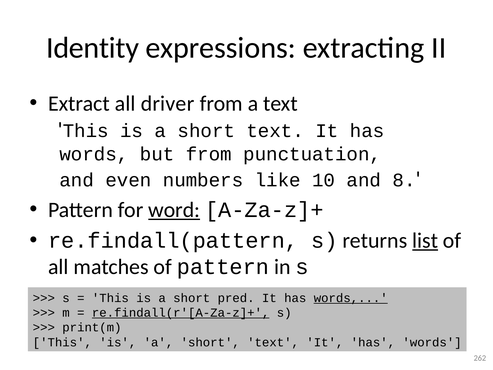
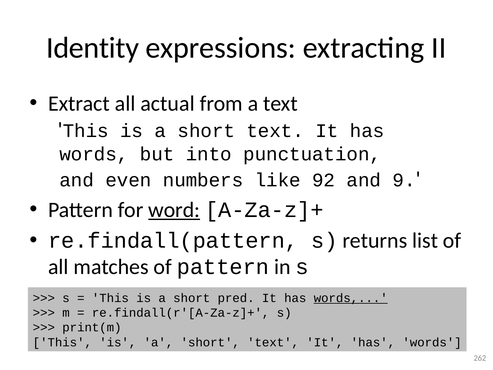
driver: driver -> actual
but from: from -> into
10: 10 -> 92
8: 8 -> 9
list underline: present -> none
re.findall(r'[A-Za-z]+ underline: present -> none
